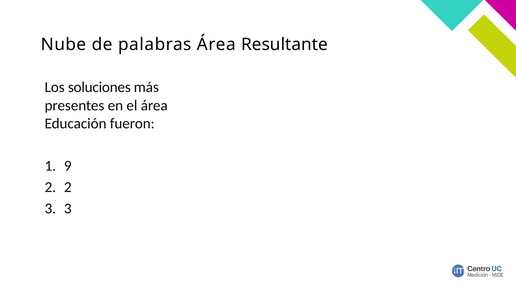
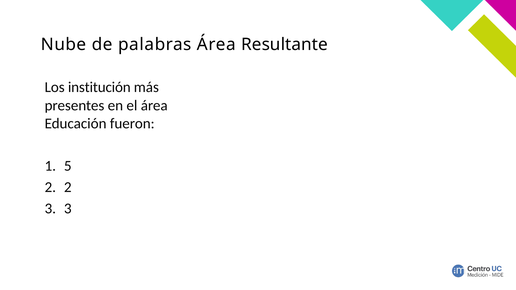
soluciones: soluciones -> institución
9: 9 -> 5
